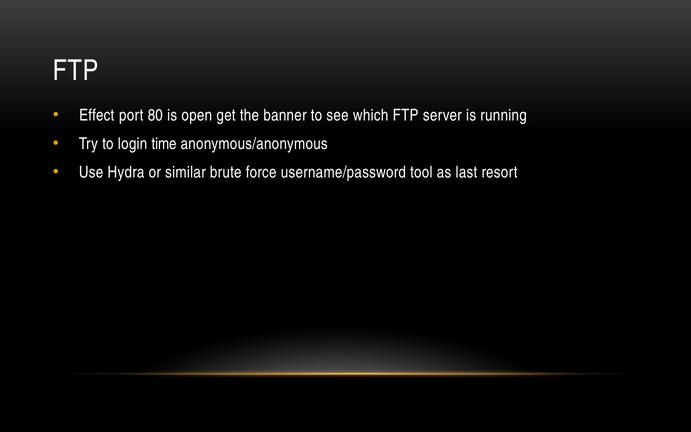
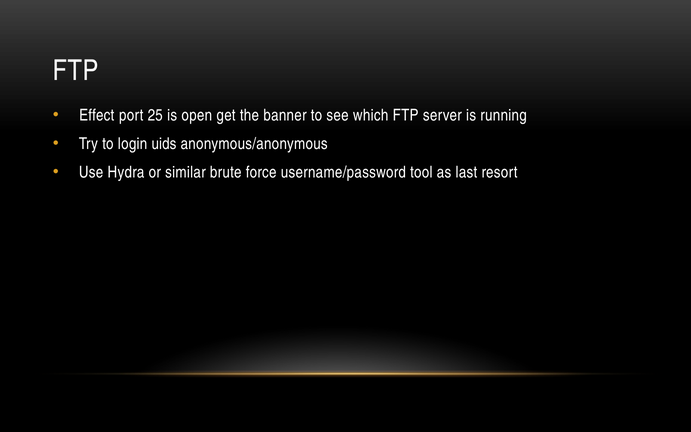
80: 80 -> 25
time: time -> uids
